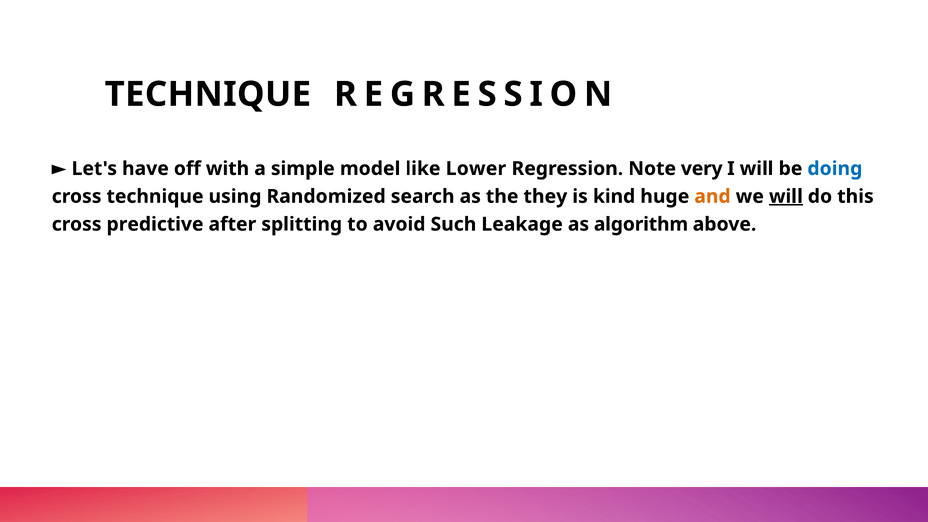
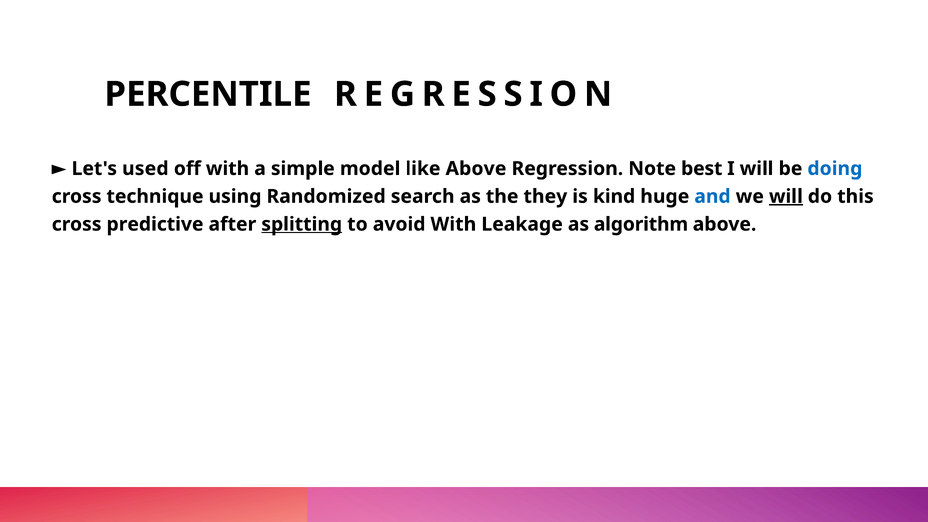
TECHNIQUE at (208, 94): TECHNIQUE -> PERCENTILE
have: have -> used
like Lower: Lower -> Above
very: very -> best
and colour: orange -> blue
splitting underline: none -> present
avoid Such: Such -> With
